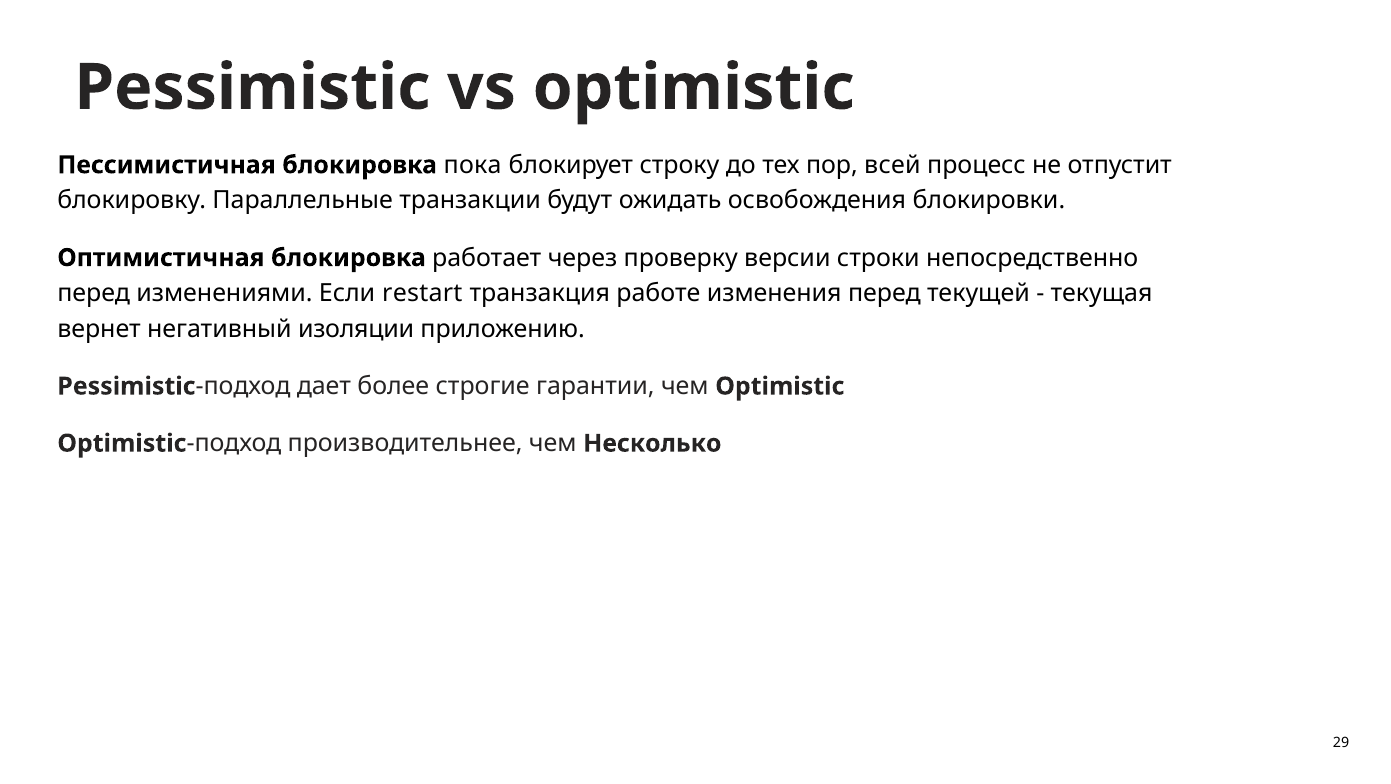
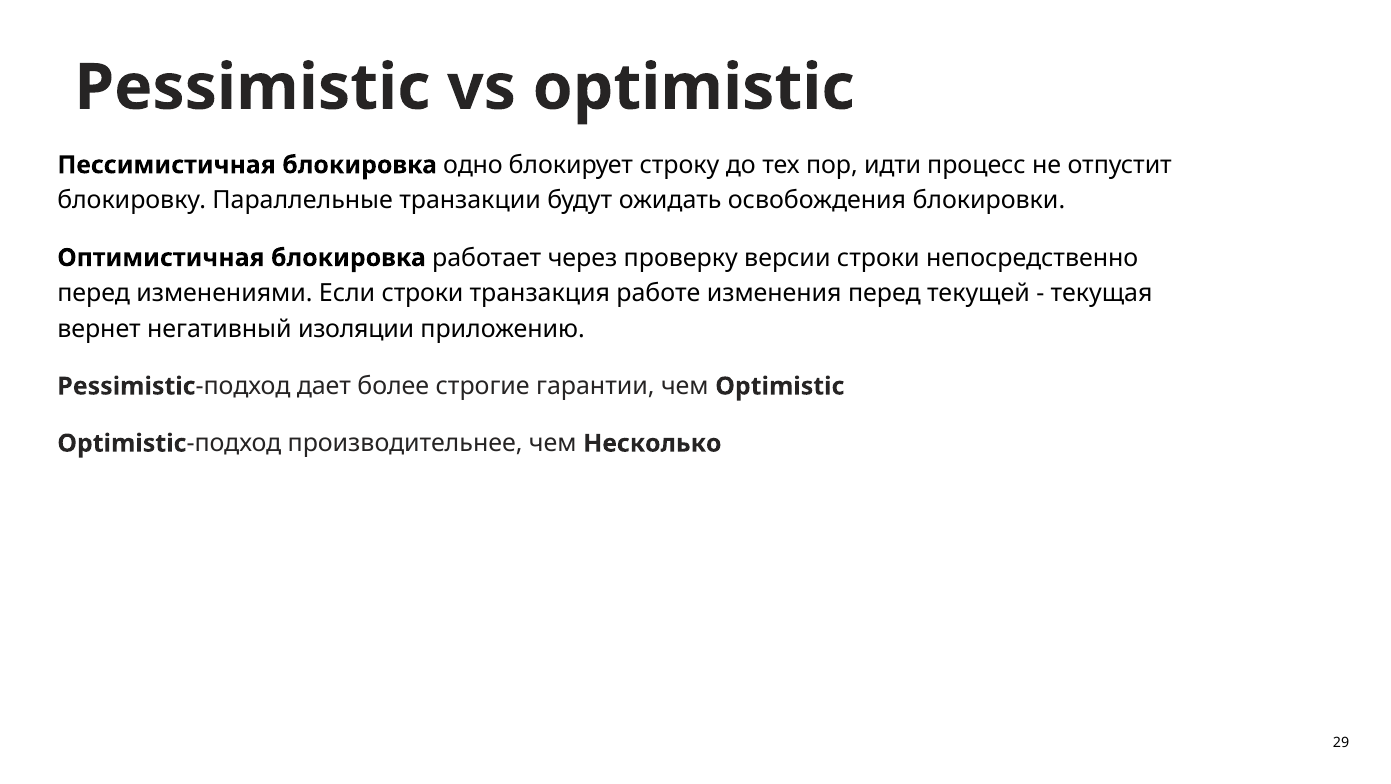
пока: пока -> одно
всей: всей -> идти
Если restart: restart -> строки
